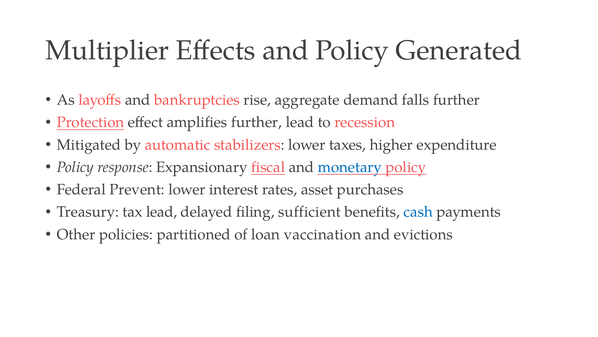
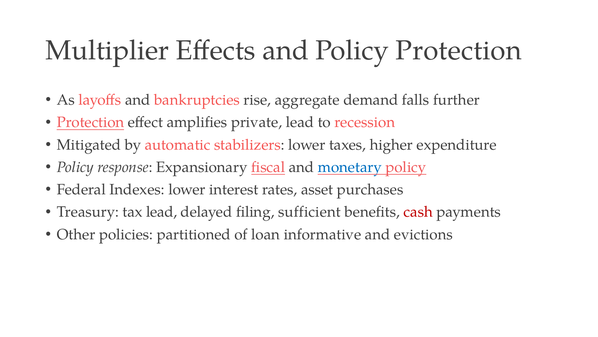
Policy Generated: Generated -> Protection
amplifies further: further -> private
Prevent: Prevent -> Indexes
cash colour: blue -> red
vaccination: vaccination -> informative
